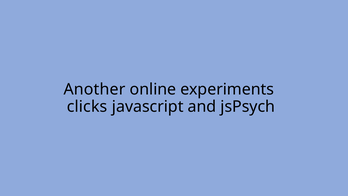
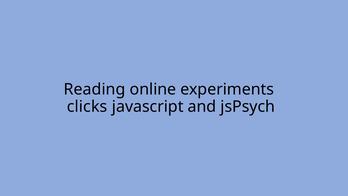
Another: Another -> Reading
